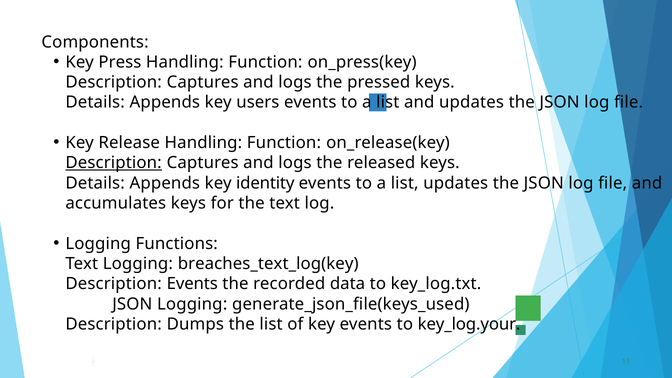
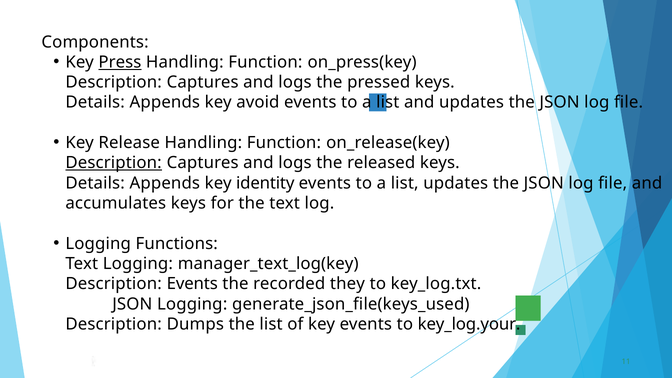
Press underline: none -> present
users: users -> avoid
breaches_text_log(key: breaches_text_log(key -> manager_text_log(key
data: data -> they
